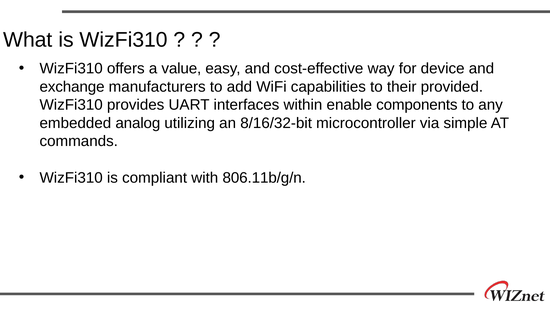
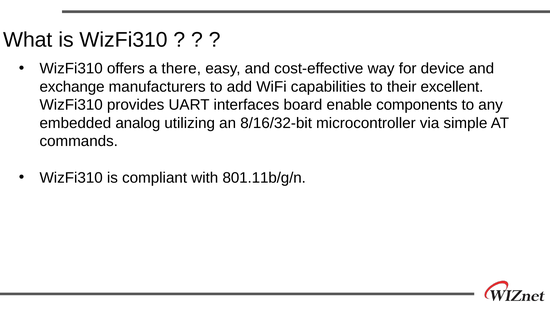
value: value -> there
provided: provided -> excellent
within: within -> board
806.11b/g/n: 806.11b/g/n -> 801.11b/g/n
